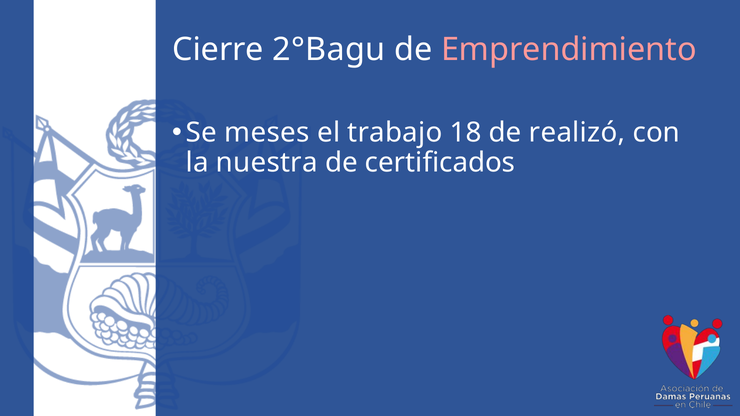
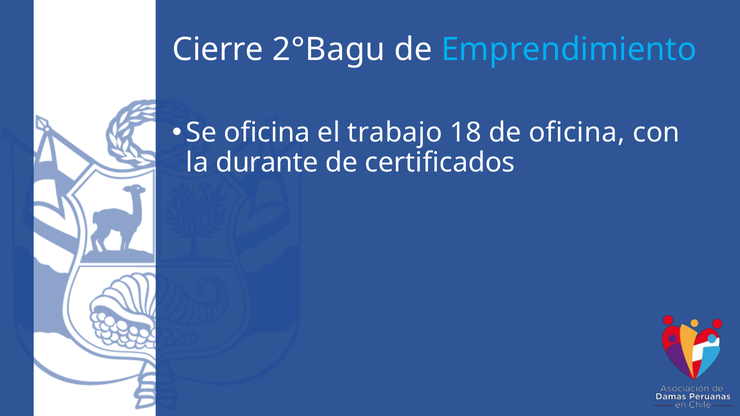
Emprendimiento colour: pink -> light blue
Se meses: meses -> oficina
de realizó: realizó -> oficina
nuestra: nuestra -> durante
